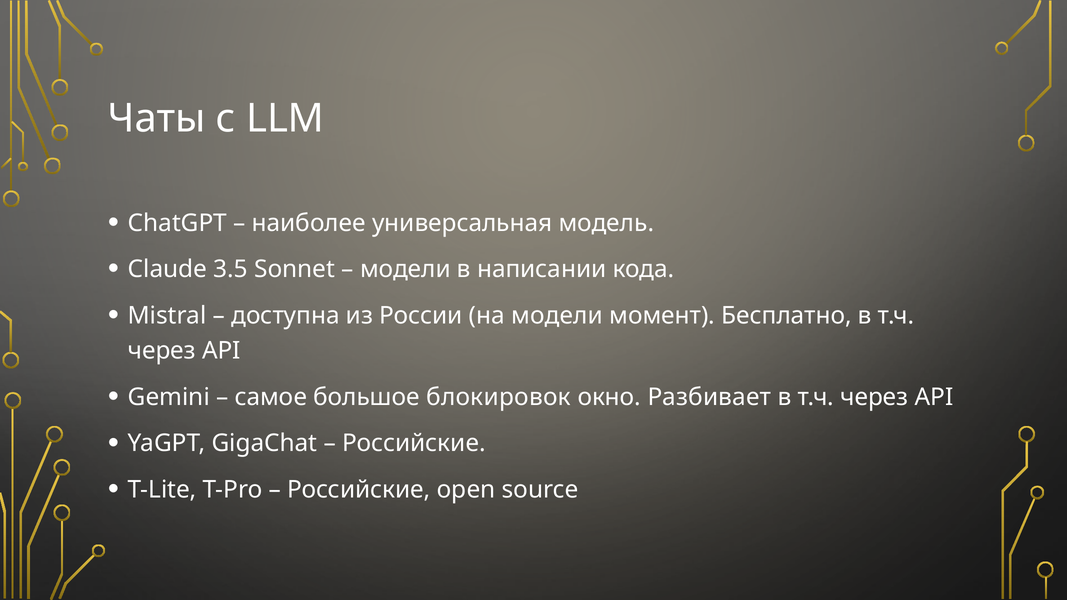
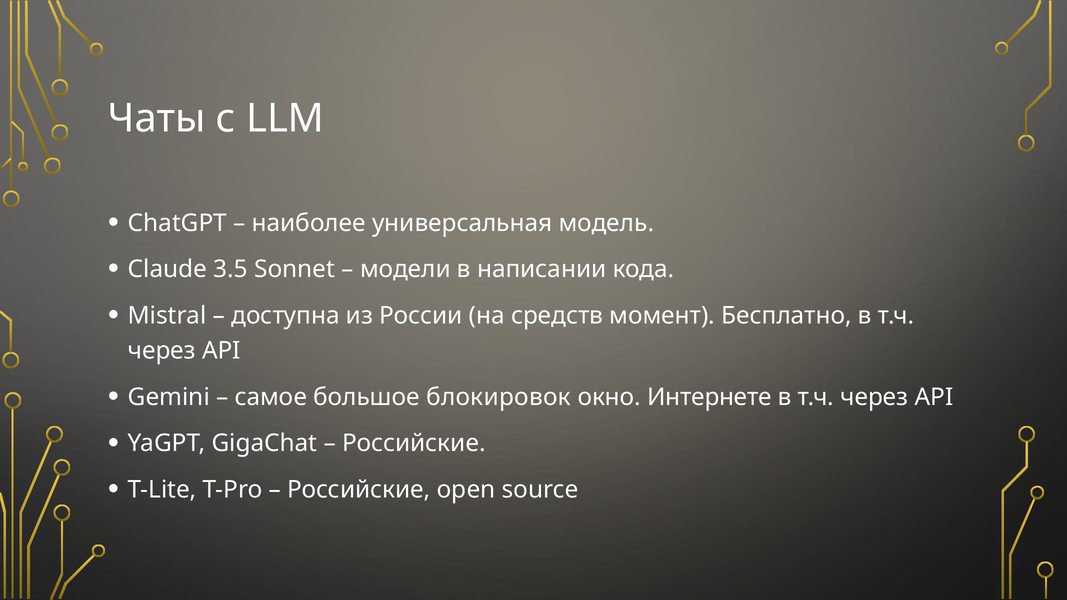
на модели: модели -> средств
Разбивает: Разбивает -> Интернете
